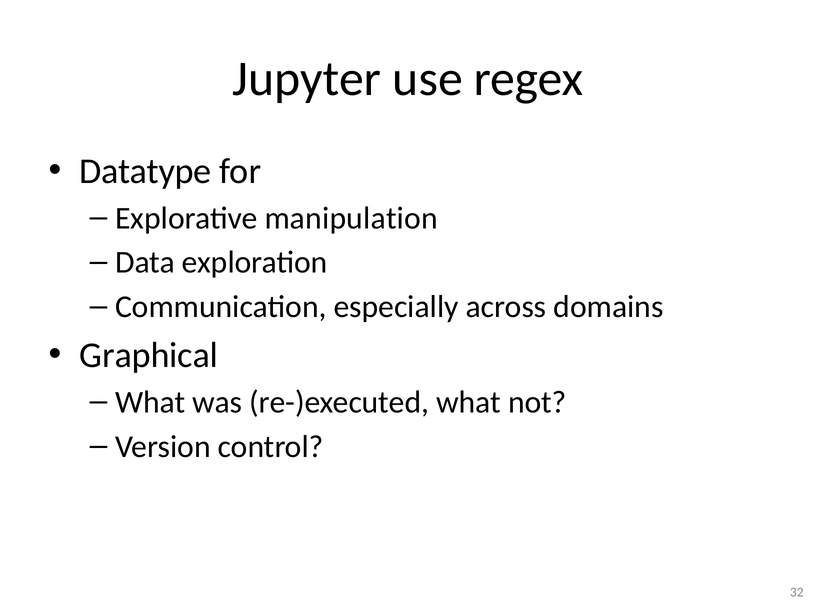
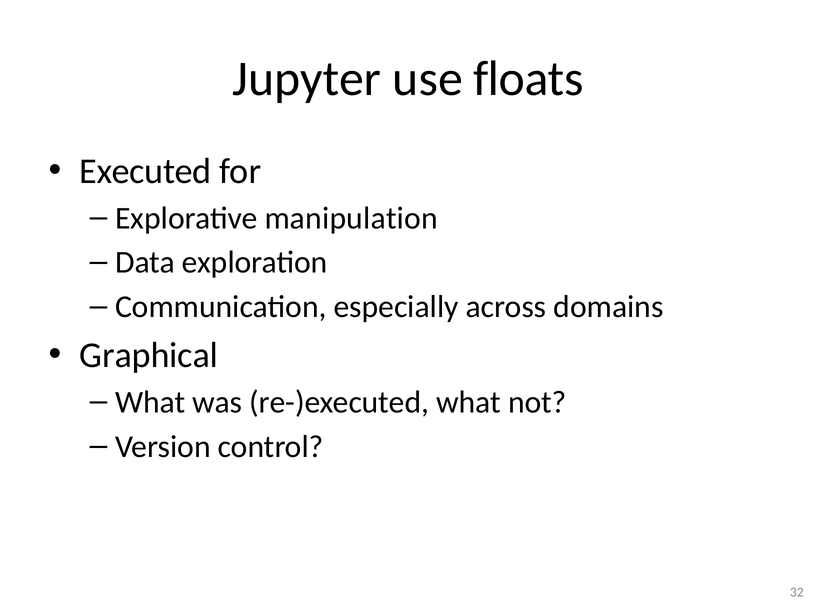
regex: regex -> floats
Datatype: Datatype -> Executed
